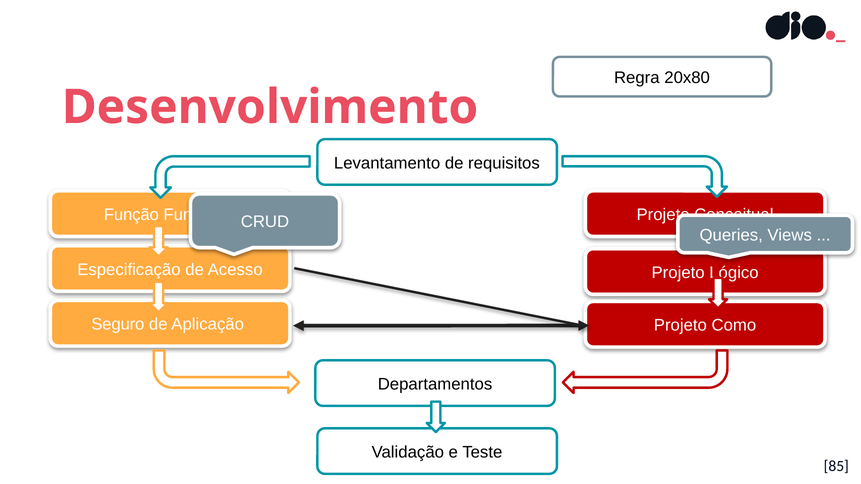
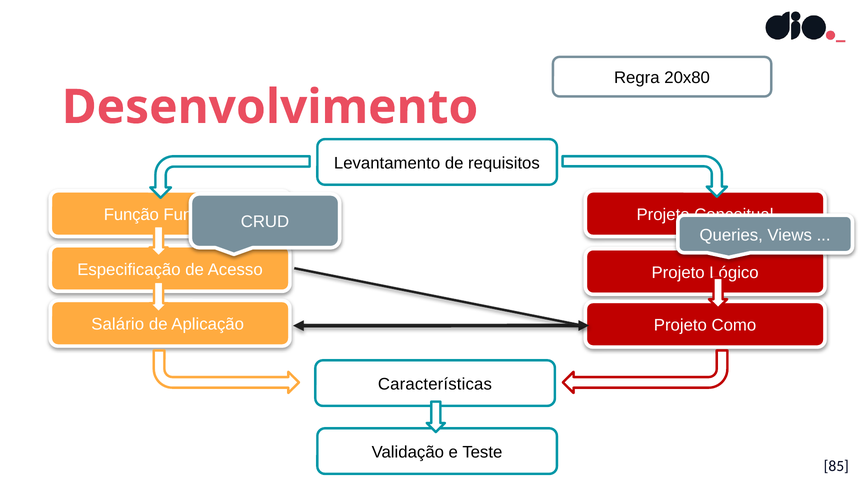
Seguro: Seguro -> Salário
Departamentos: Departamentos -> Características
